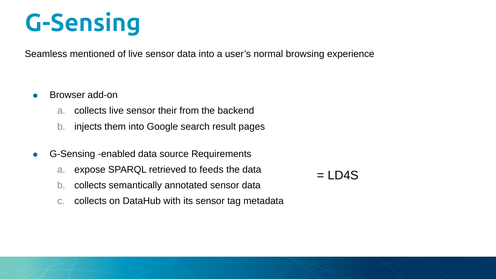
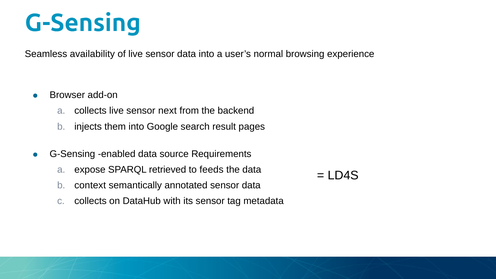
mentioned: mentioned -> availability
their: their -> next
collects at (90, 185): collects -> context
